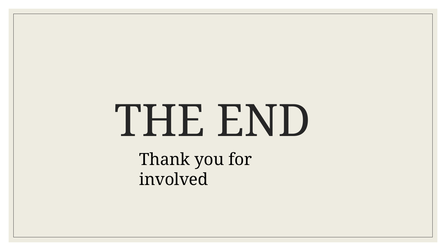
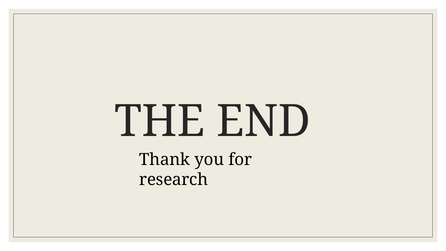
involved: involved -> research
